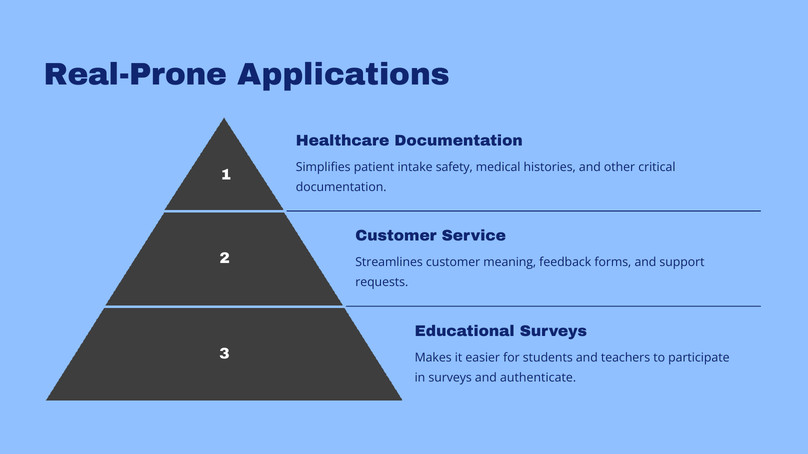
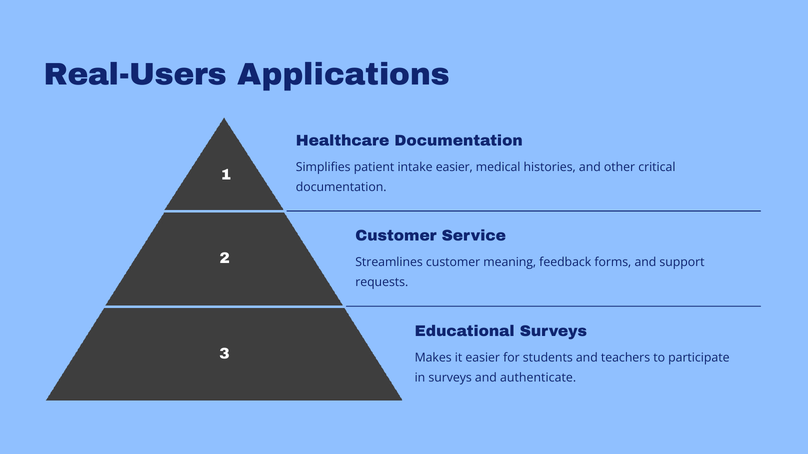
Real-Prone: Real-Prone -> Real-Users
intake safety: safety -> easier
